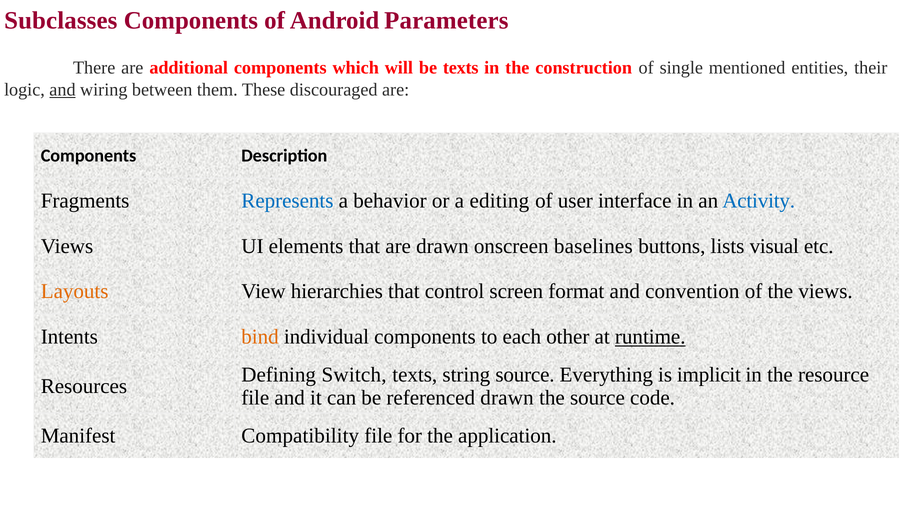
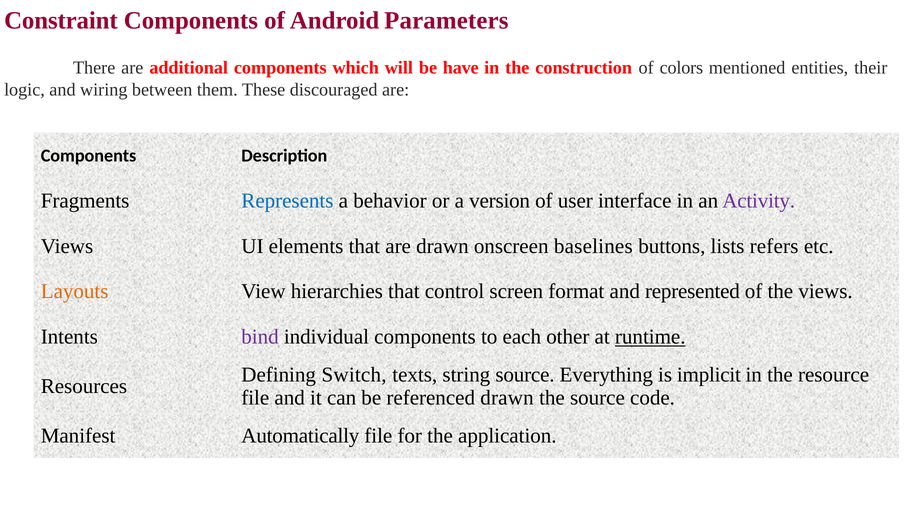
Subclasses: Subclasses -> Constraint
be texts: texts -> have
single: single -> colors
and at (63, 89) underline: present -> none
editing: editing -> version
Activity colour: blue -> purple
visual: visual -> refers
convention: convention -> represented
bind colour: orange -> purple
Compatibility: Compatibility -> Automatically
